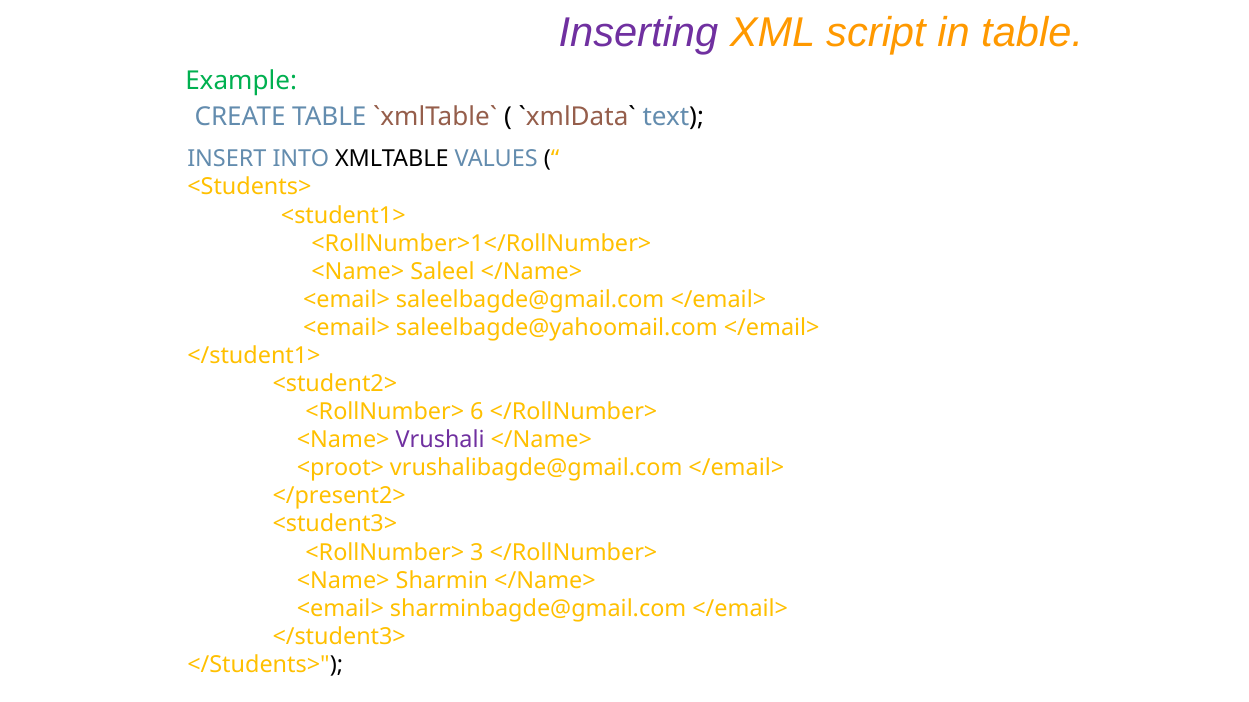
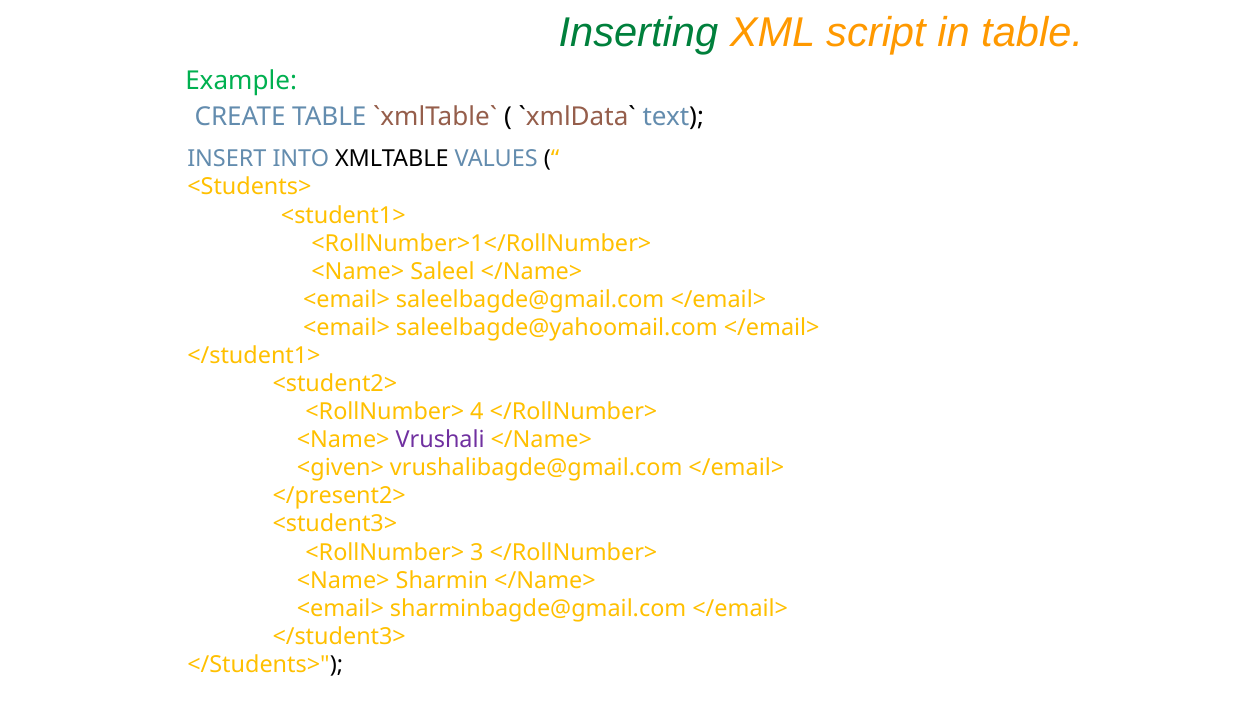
Inserting colour: purple -> green
6: 6 -> 4
<proot>: <proot> -> <given>
